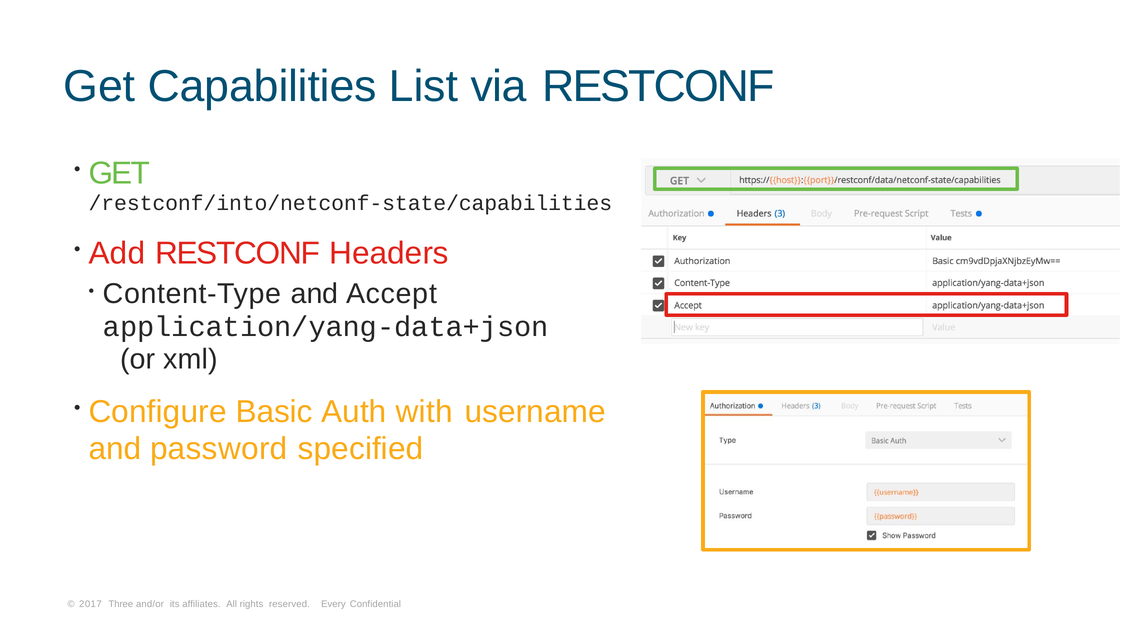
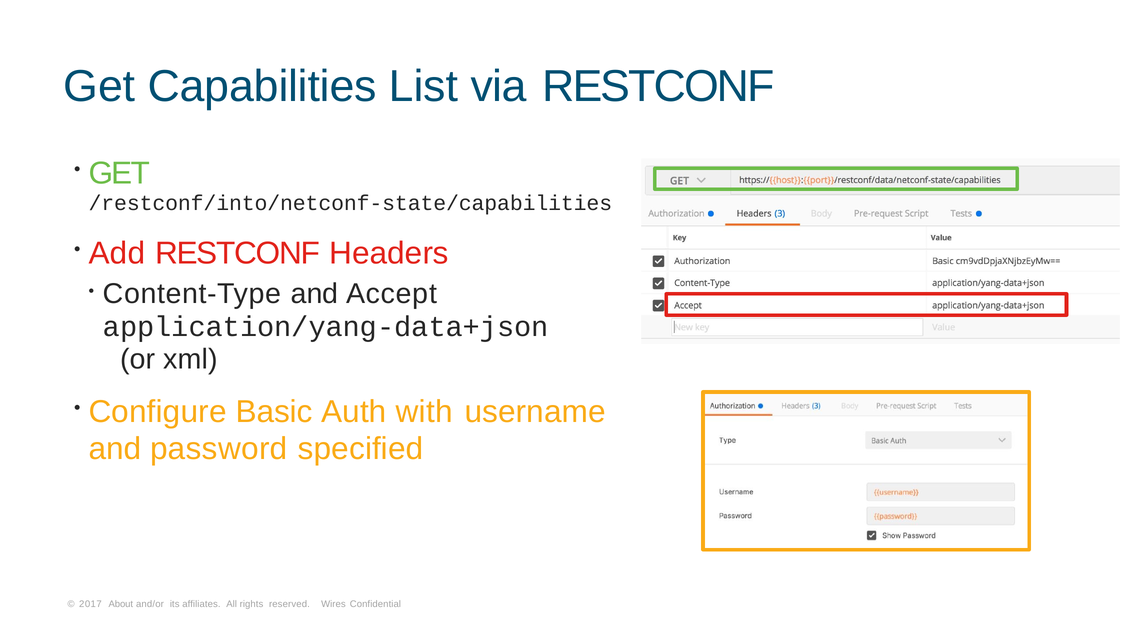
Three: Three -> About
Every: Every -> Wires
